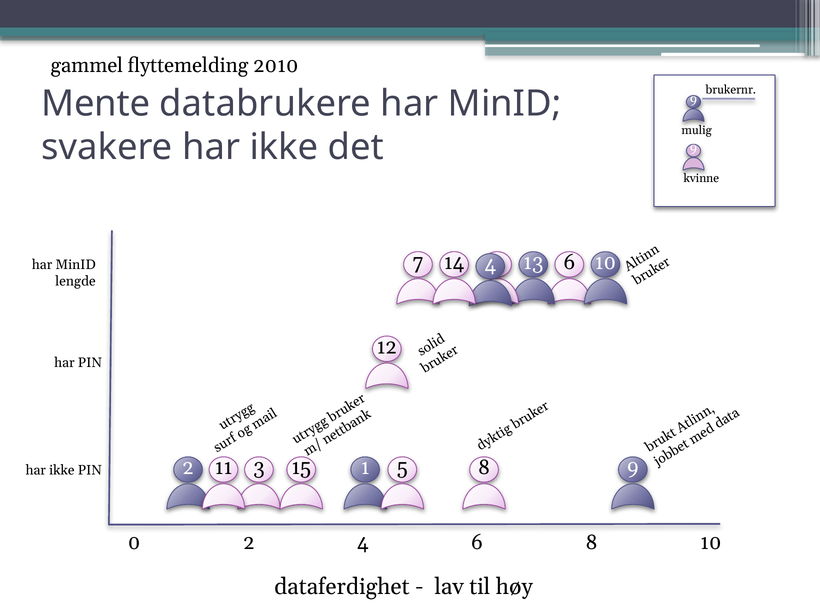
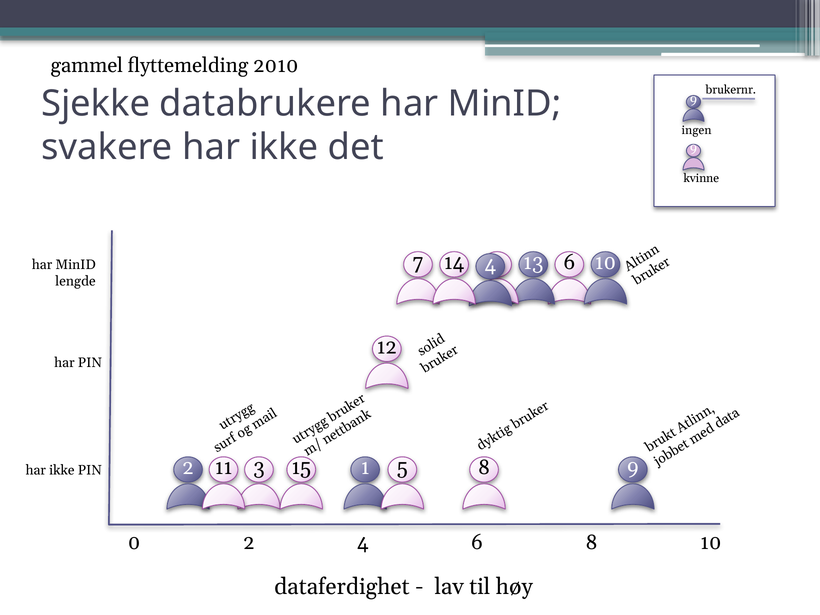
Mente: Mente -> Sjekke
mulig: mulig -> ingen
